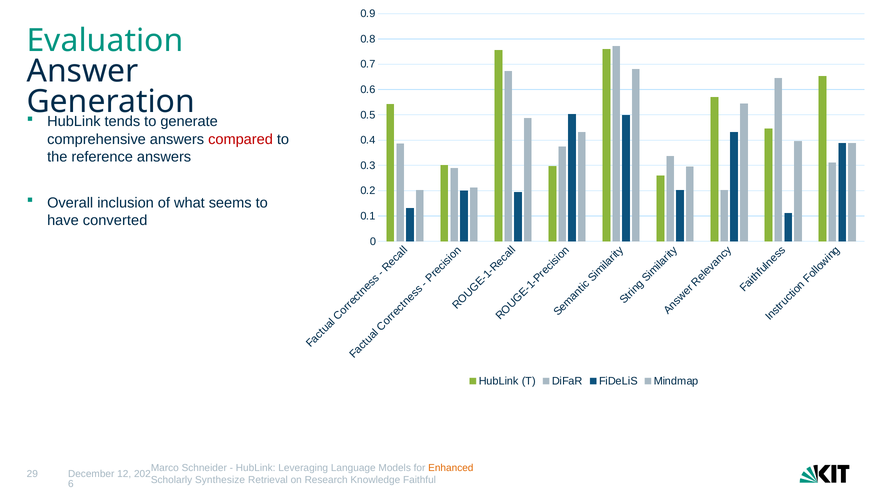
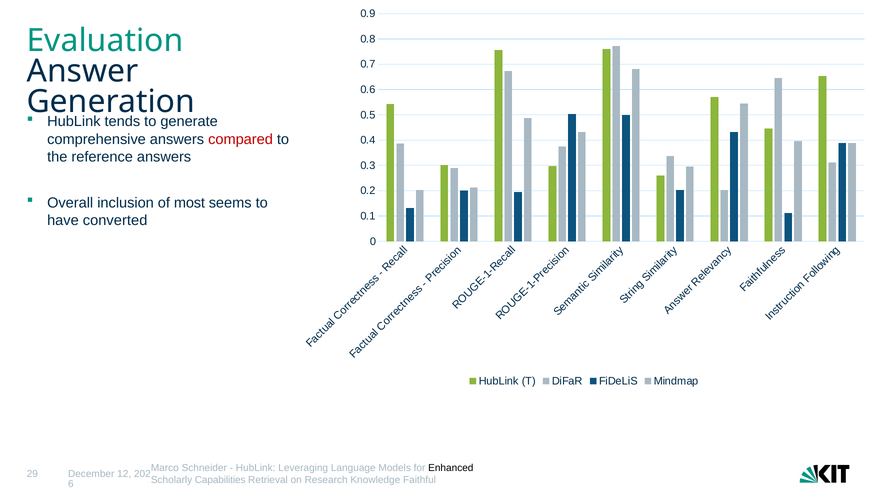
what: what -> most
Enhanced colour: orange -> black
Synthesize: Synthesize -> Capabilities
